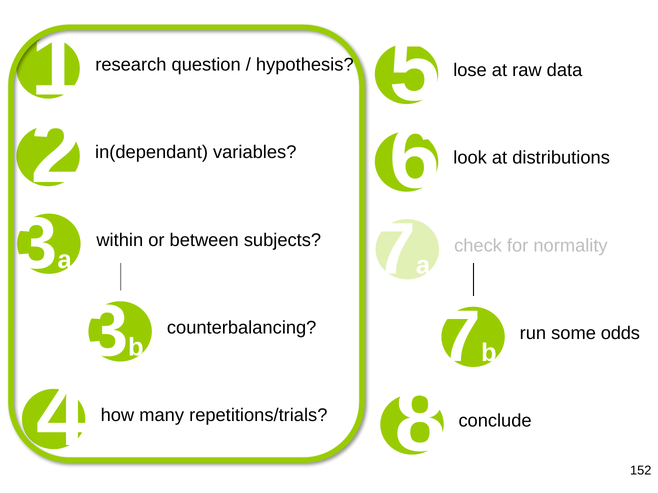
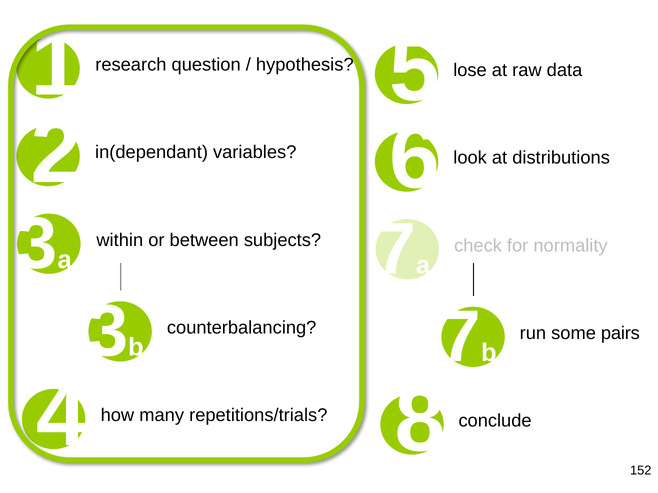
odds: odds -> pairs
